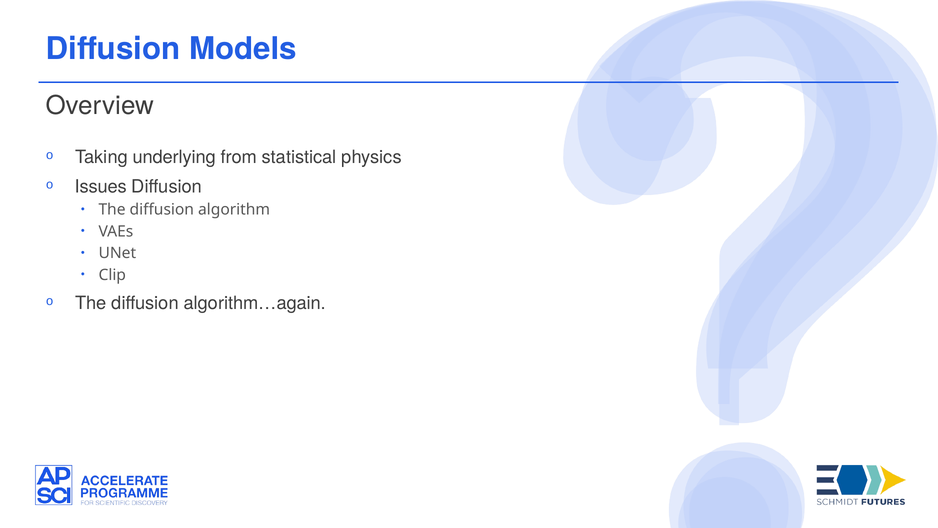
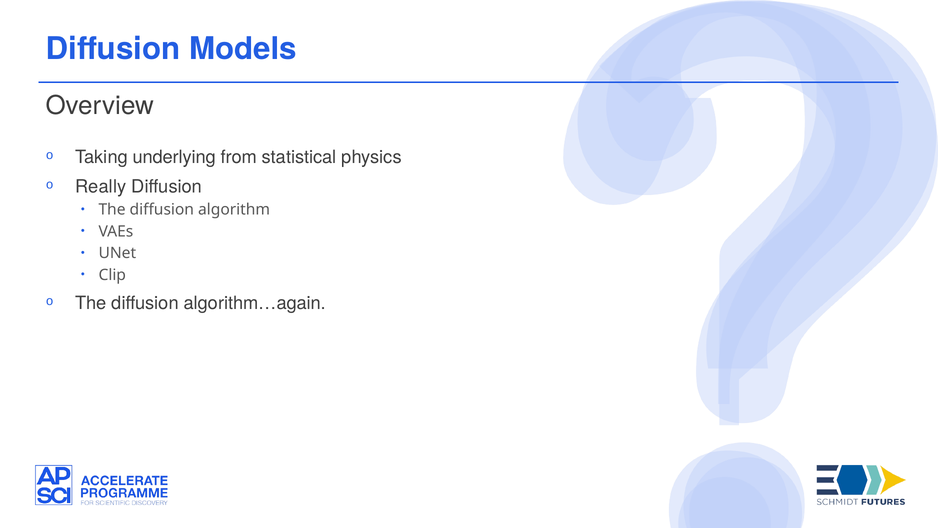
Issues: Issues -> Really
